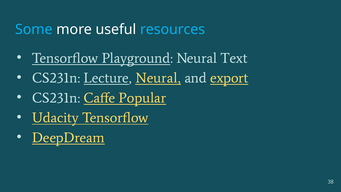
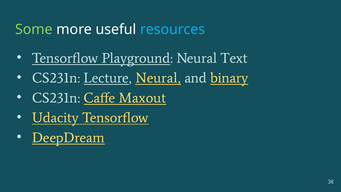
Some colour: light blue -> light green
export: export -> binary
Popular: Popular -> Maxout
